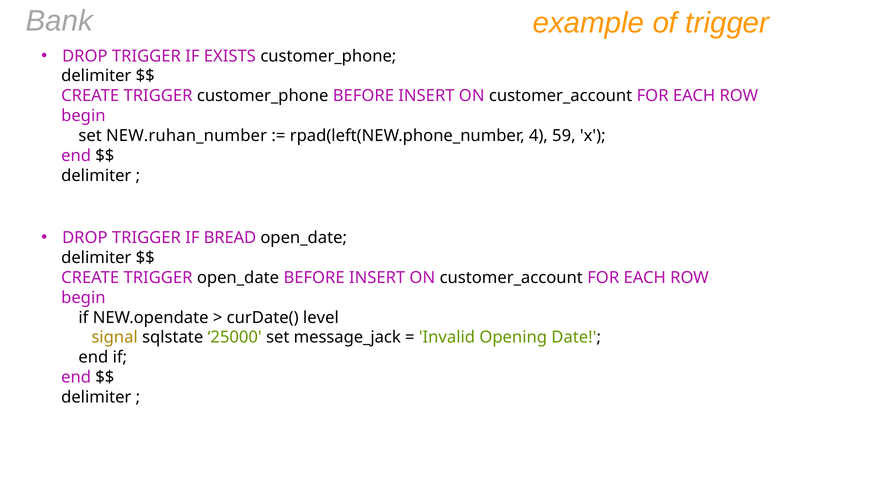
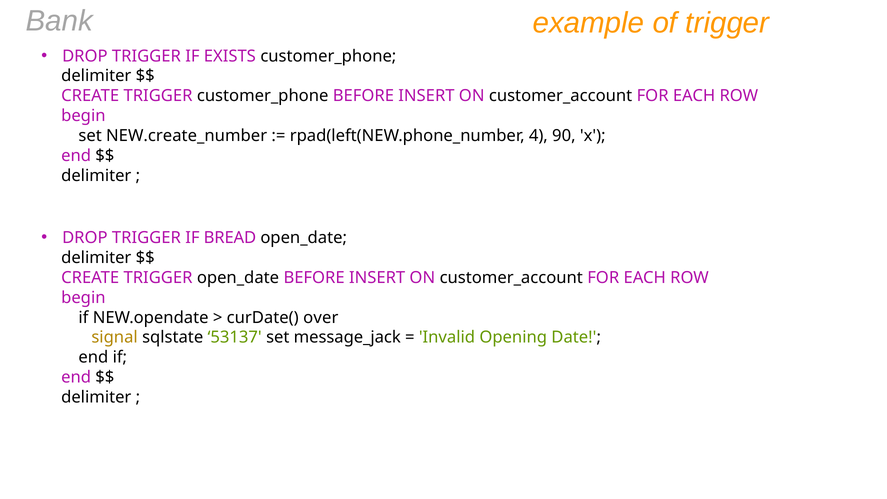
NEW.ruhan_number: NEW.ruhan_number -> NEW.create_number
59: 59 -> 90
level: level -> over
25000: 25000 -> 53137
